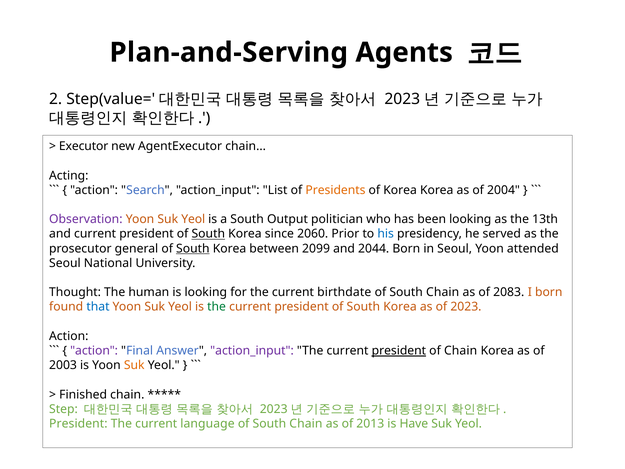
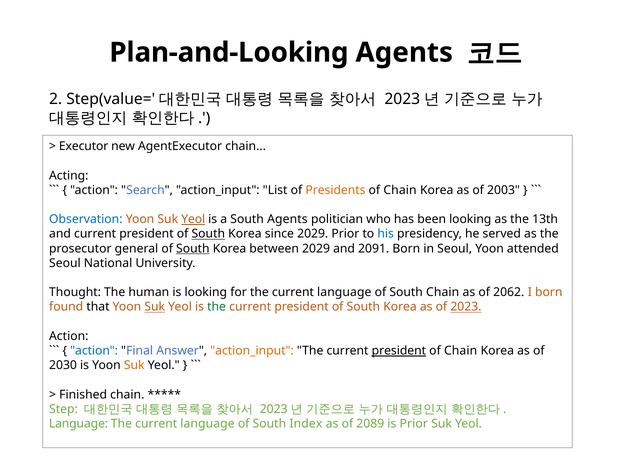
Plan-and-Serving: Plan-and-Serving -> Plan-and-Looking
Korea at (400, 190): Korea -> Chain
2004: 2004 -> 2003
Observation colour: purple -> blue
Yeol at (193, 219) underline: none -> present
South Output: Output -> Agents
since 2060: 2060 -> 2029
between 2099: 2099 -> 2029
2044: 2044 -> 2091
for the current birthdate: birthdate -> language
2083: 2083 -> 2062
that colour: blue -> black
Suk at (155, 307) underline: none -> present
2023 underline: none -> present
action at (94, 351) colour: purple -> blue
action_input at (252, 351) colour: purple -> orange
2003: 2003 -> 2030
President at (78, 423): President -> Language
Chain at (306, 423): Chain -> Index
2013: 2013 -> 2089
is Have: Have -> Prior
